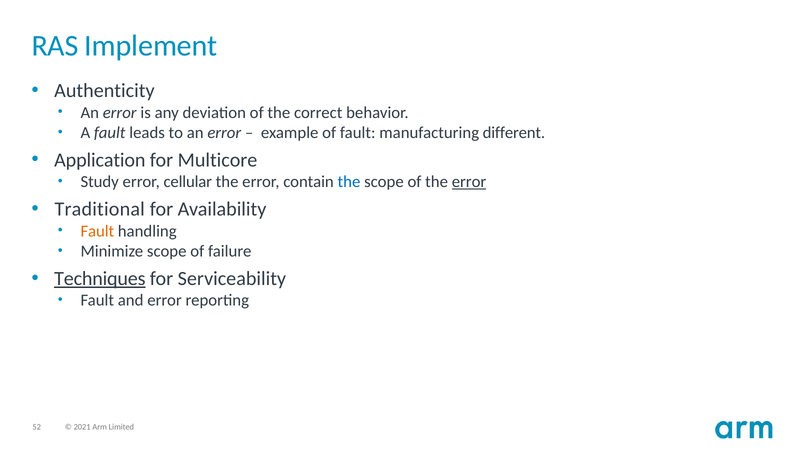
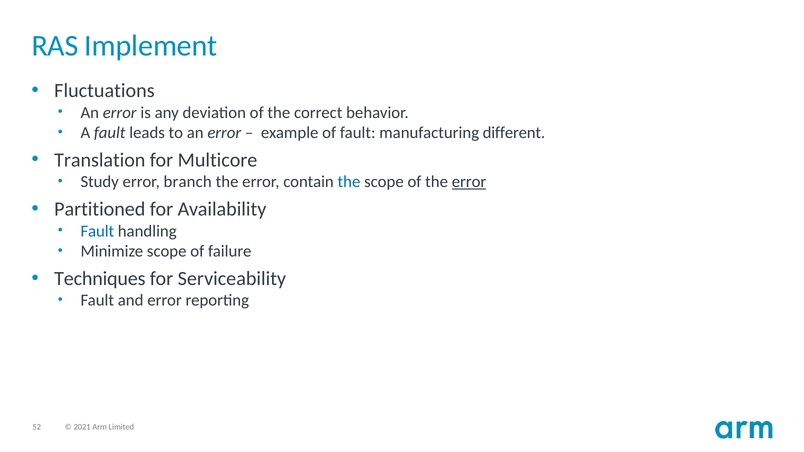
Authenticity: Authenticity -> Fluctuations
Application: Application -> Translation
cellular: cellular -> branch
Traditional: Traditional -> Partitioned
Fault at (97, 231) colour: orange -> blue
Techniques underline: present -> none
